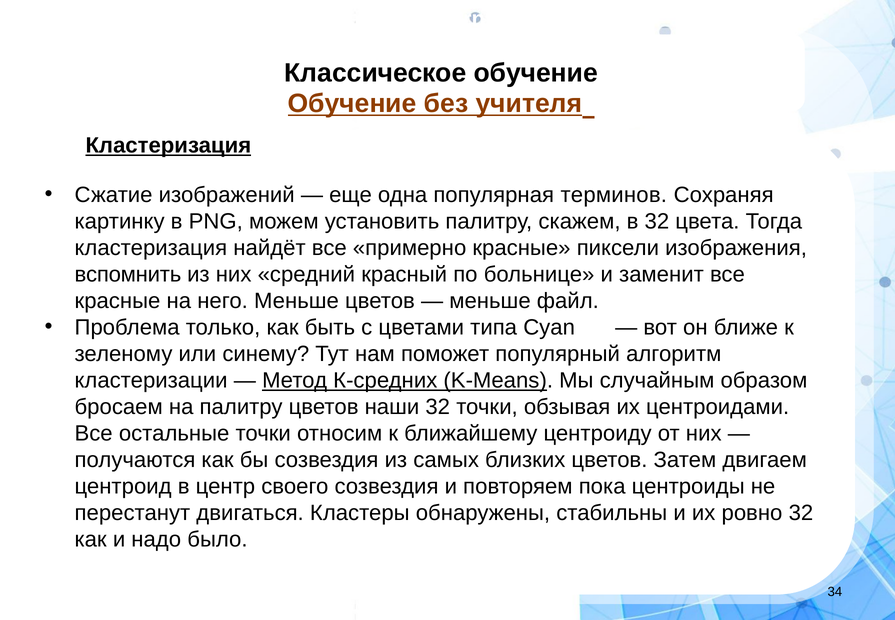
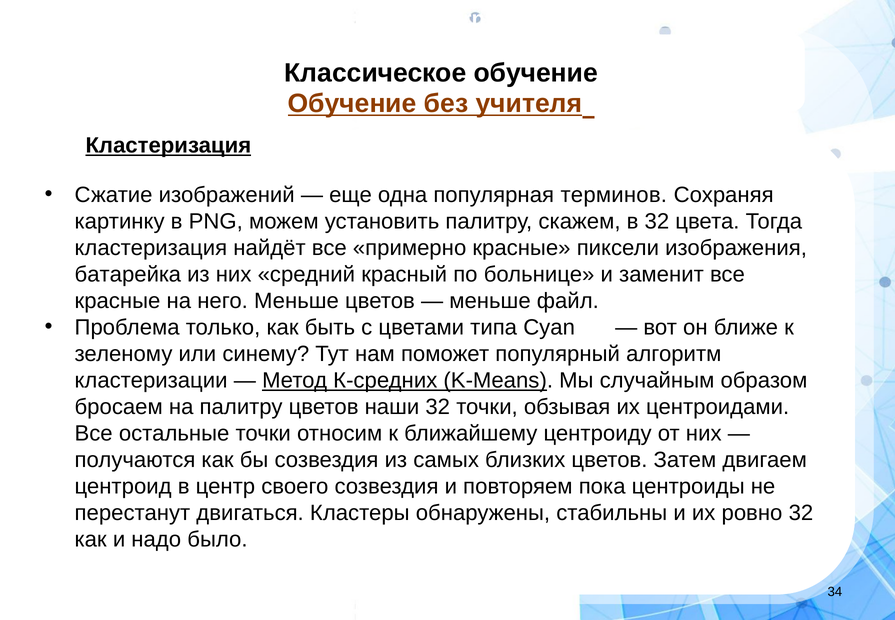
вспомнить: вспомнить -> батарейка
